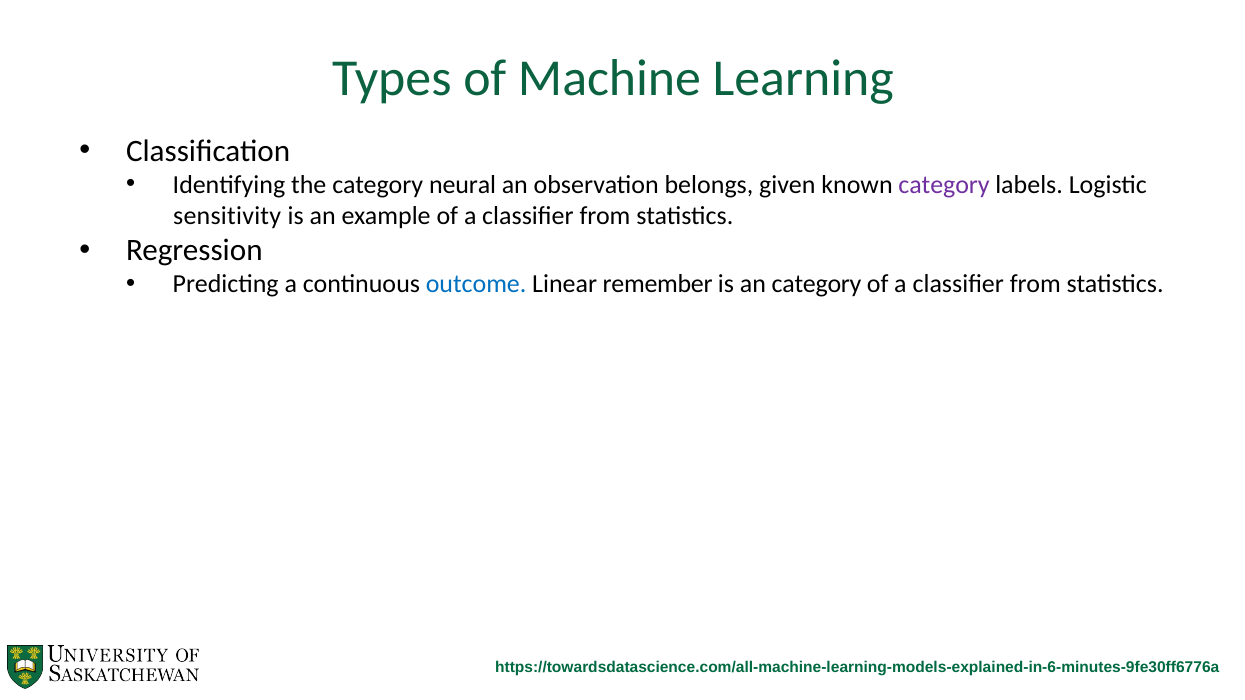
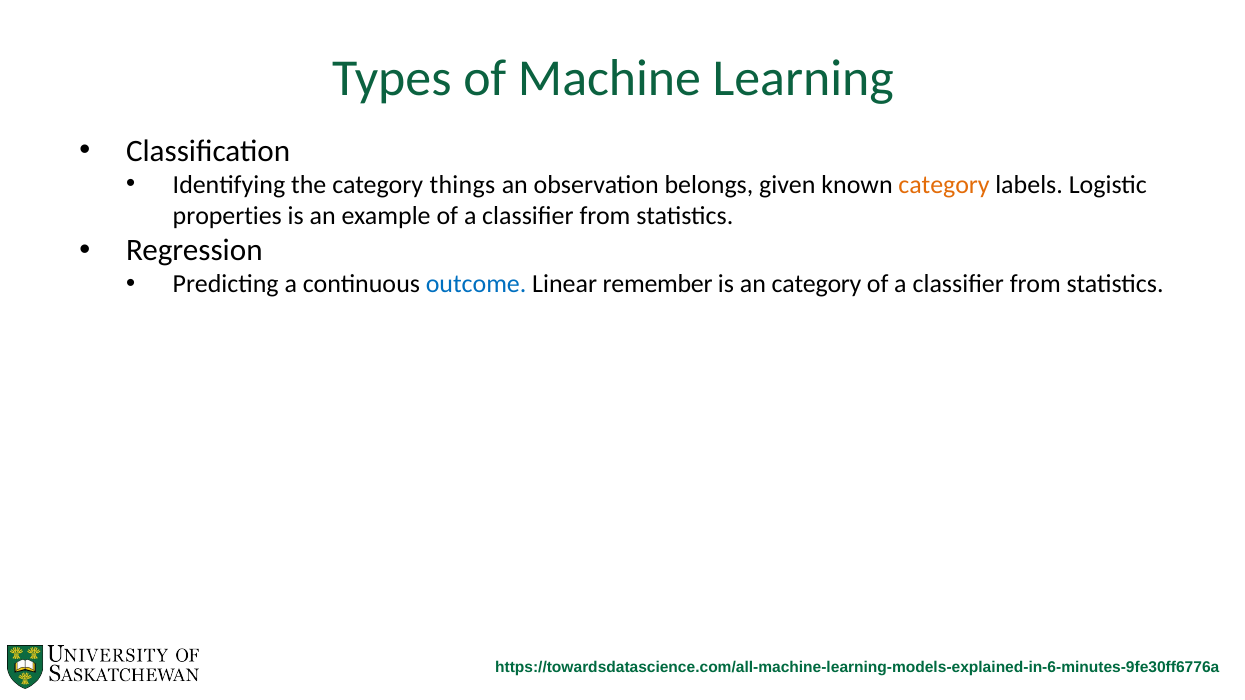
neural: neural -> things
category at (944, 185) colour: purple -> orange
sensitivity: sensitivity -> properties
